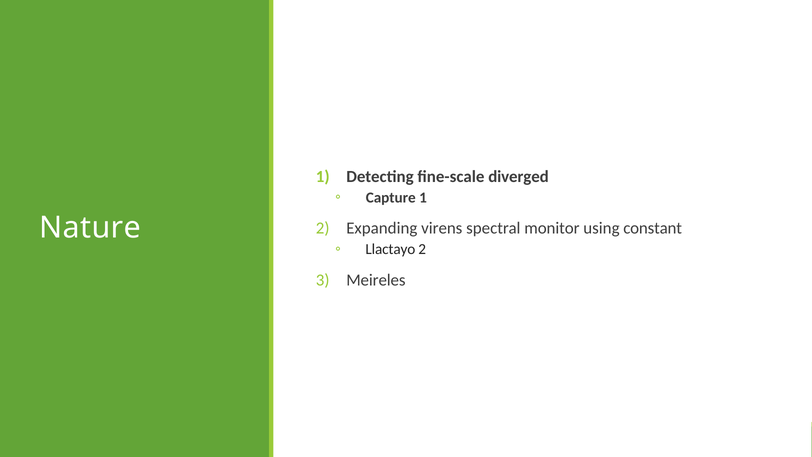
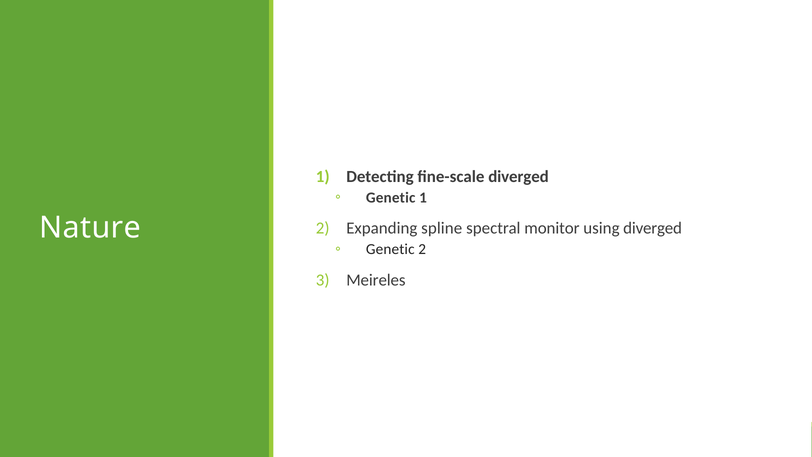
Capture at (391, 197): Capture -> Genetic
virens: virens -> spline
using constant: constant -> diverged
Llactayo at (390, 249): Llactayo -> Genetic
